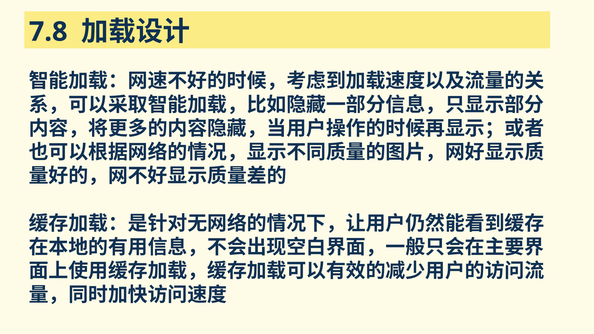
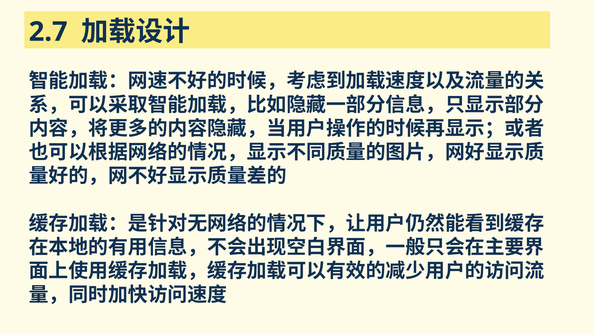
7.8: 7.8 -> 2.7
